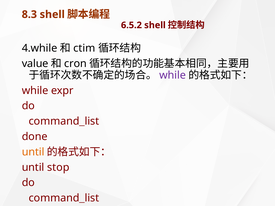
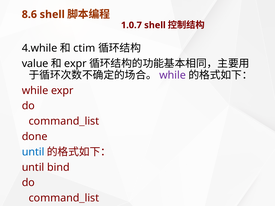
8.3: 8.3 -> 8.6
6.5.2: 6.5.2 -> 1.0.7
cron at (75, 64): cron -> expr
until at (33, 152) colour: orange -> blue
stop: stop -> bind
